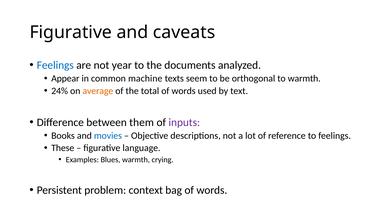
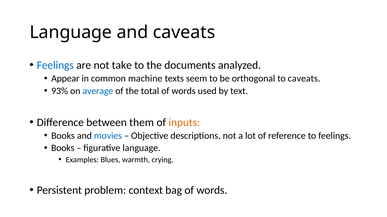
Figurative at (71, 33): Figurative -> Language
year: year -> take
to warmth: warmth -> caveats
24%: 24% -> 93%
average colour: orange -> blue
inputs colour: purple -> orange
These at (63, 149): These -> Books
